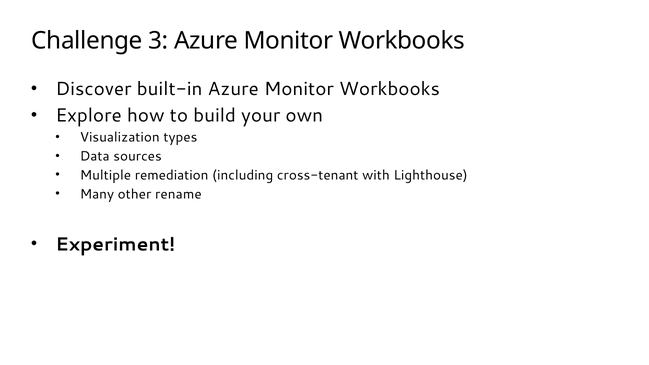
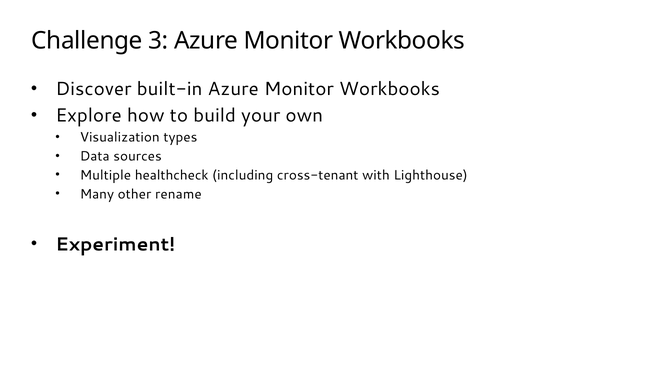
remediation: remediation -> healthcheck
